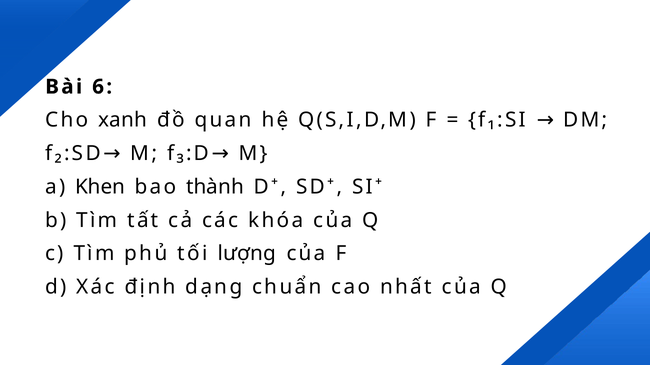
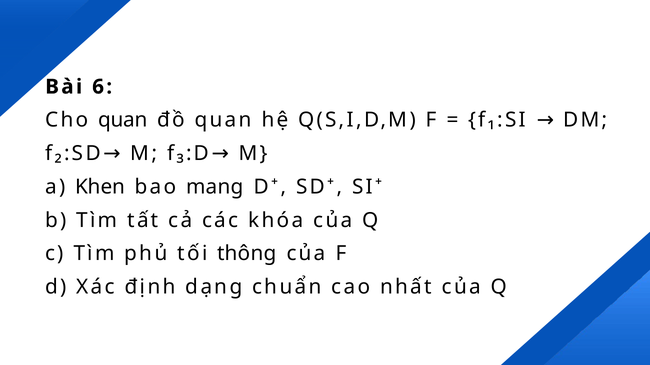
Cho xanh: xanh -> quan
thành: thành -> mang
lượng: lượng -> thông
